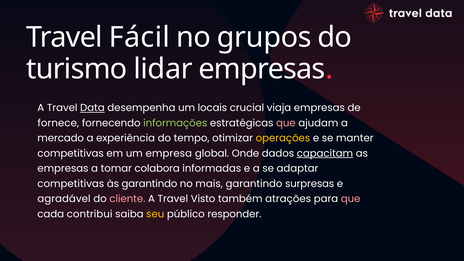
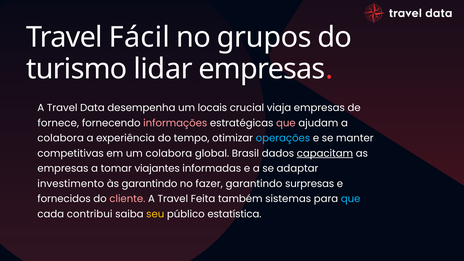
Data underline: present -> none
informações colour: light green -> pink
mercado at (61, 138): mercado -> colabora
operações colour: yellow -> light blue
um empresa: empresa -> colabora
Onde: Onde -> Brasil
colabora: colabora -> viajantes
competitivas at (71, 184): competitivas -> investimento
mais: mais -> fazer
agradável: agradável -> fornecidos
Visto: Visto -> Feita
atrações: atrações -> sistemas
que at (351, 199) colour: pink -> light blue
responder: responder -> estatística
